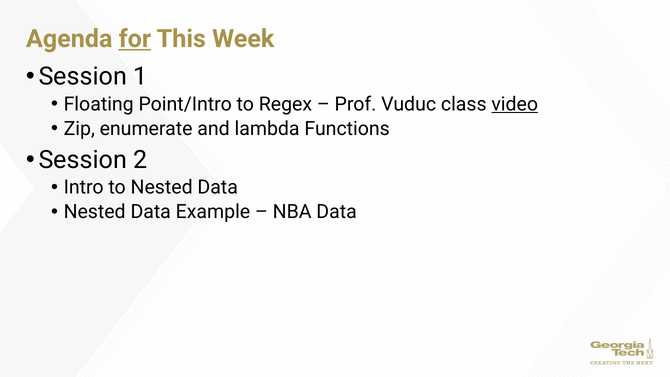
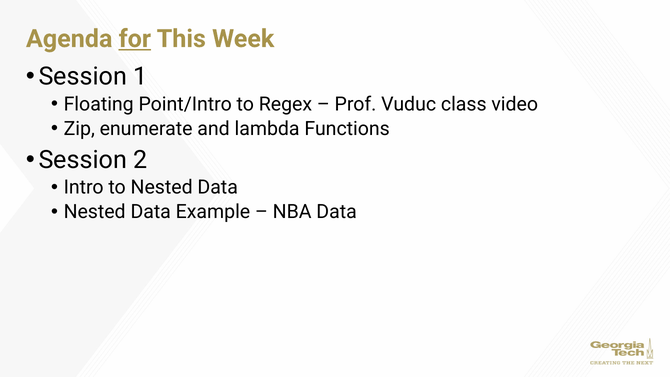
video underline: present -> none
